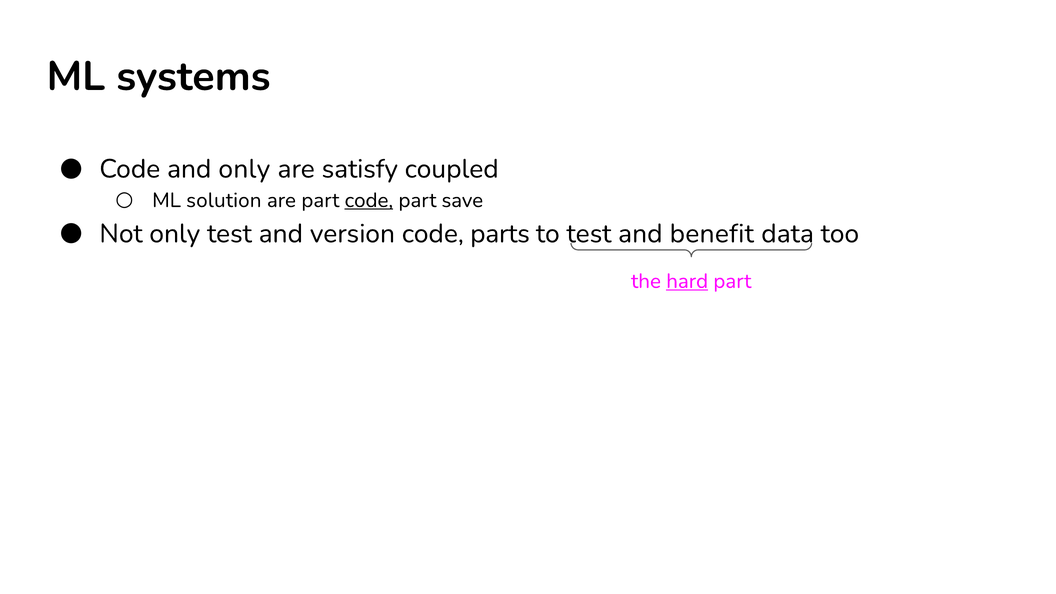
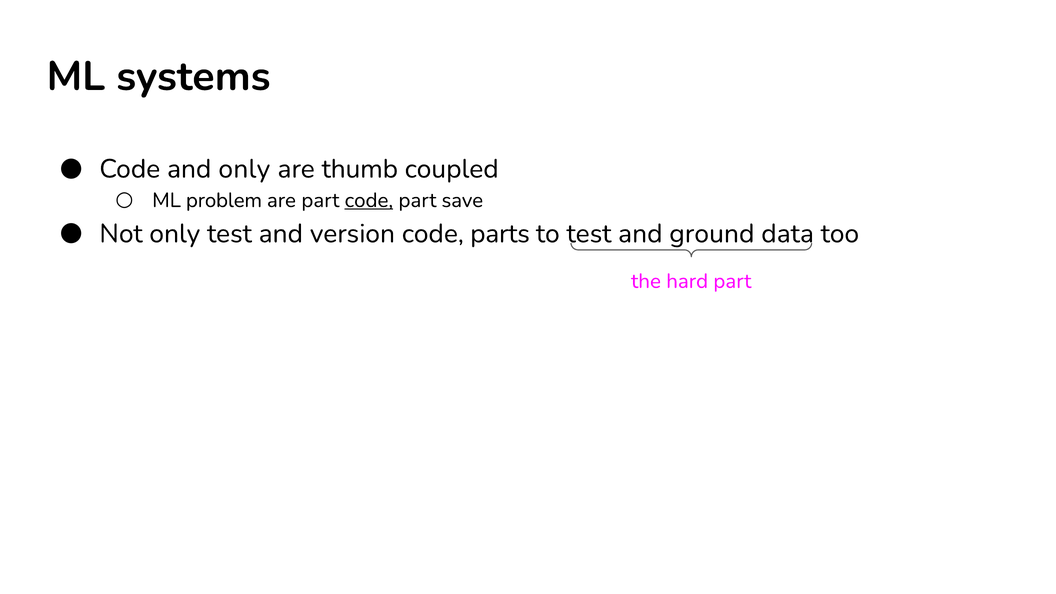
satisfy: satisfy -> thumb
solution: solution -> problem
benefit: benefit -> ground
hard underline: present -> none
